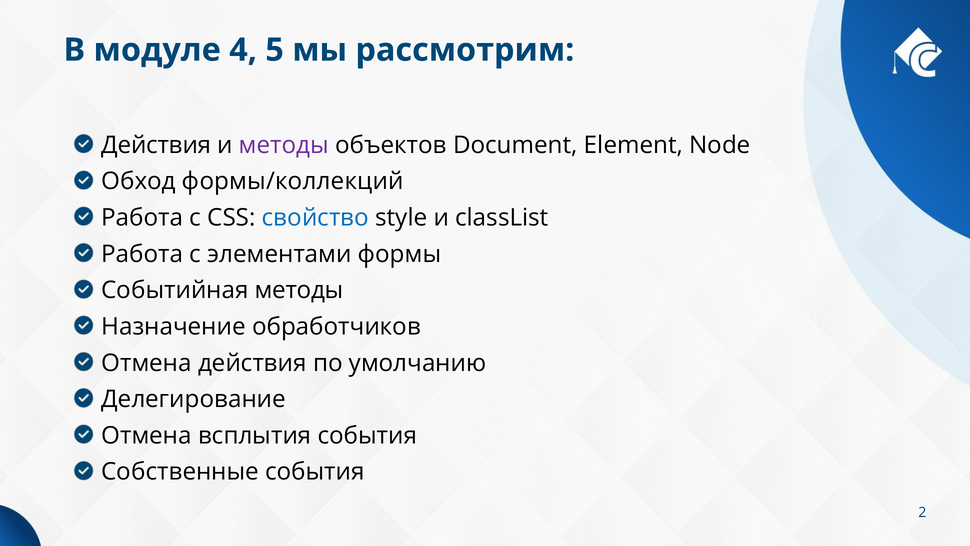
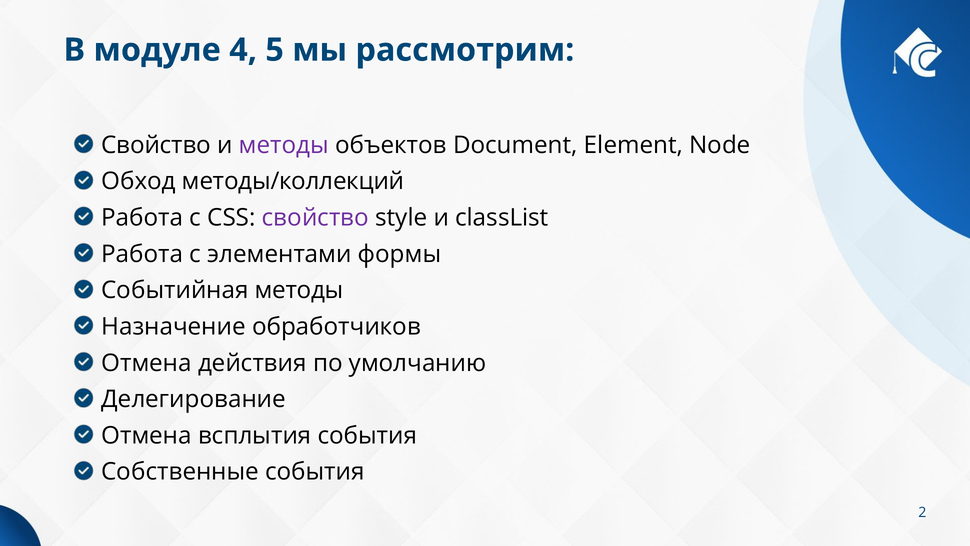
Действия at (156, 145): Действия -> Свойство
формы/коллекций: формы/коллекций -> методы/коллекций
свойство at (315, 218) colour: blue -> purple
